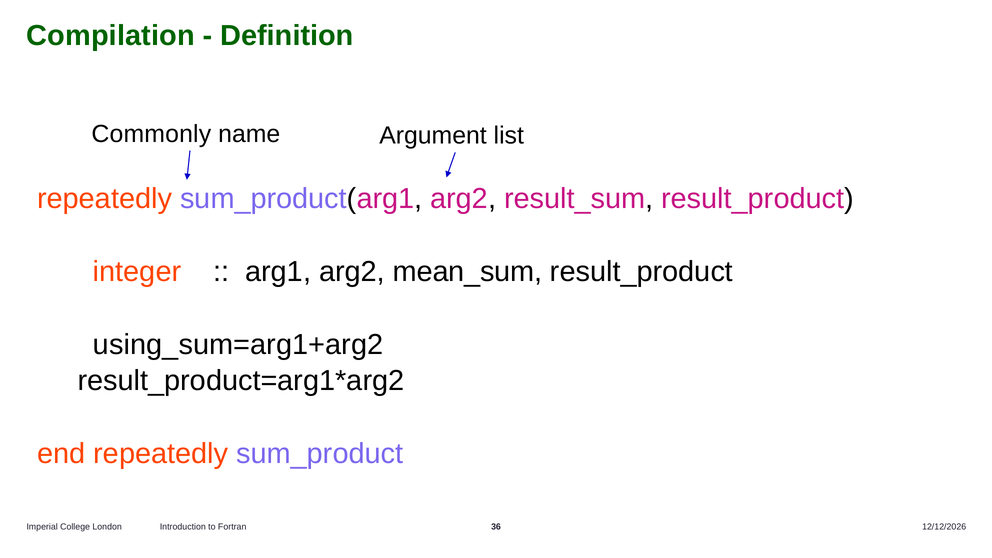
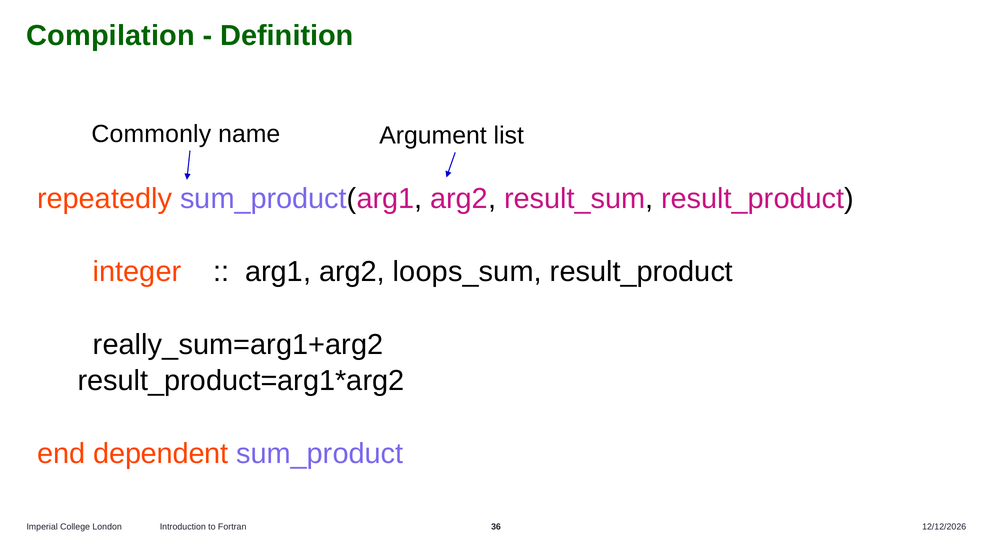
mean_sum: mean_sum -> loops_sum
using_sum=arg1+arg2: using_sum=arg1+arg2 -> really_sum=arg1+arg2
end repeatedly: repeatedly -> dependent
